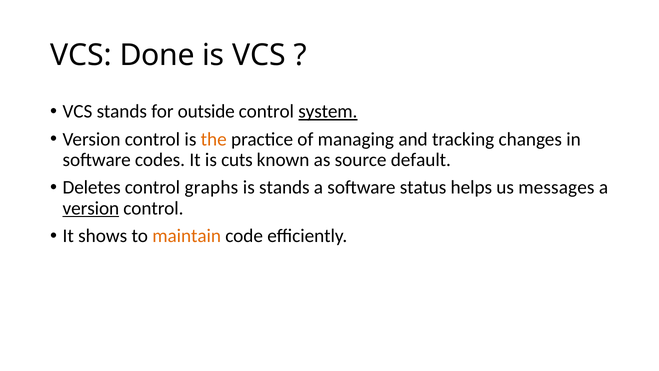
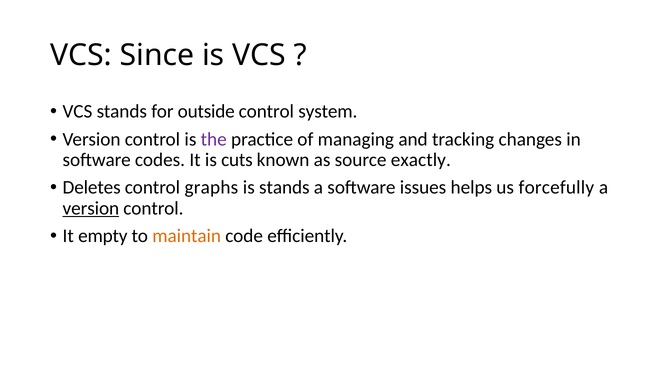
Done: Done -> Since
system underline: present -> none
the colour: orange -> purple
default: default -> exactly
status: status -> issues
messages: messages -> forcefully
shows: shows -> empty
